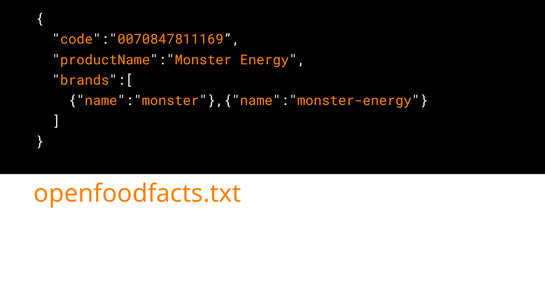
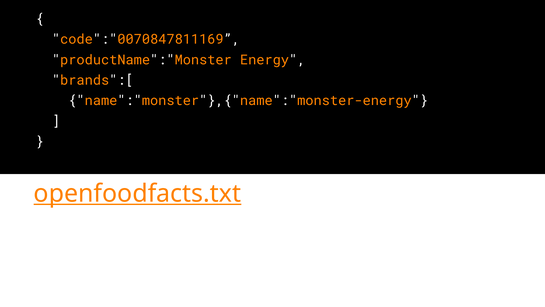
openfoodfacts.txt underline: none -> present
